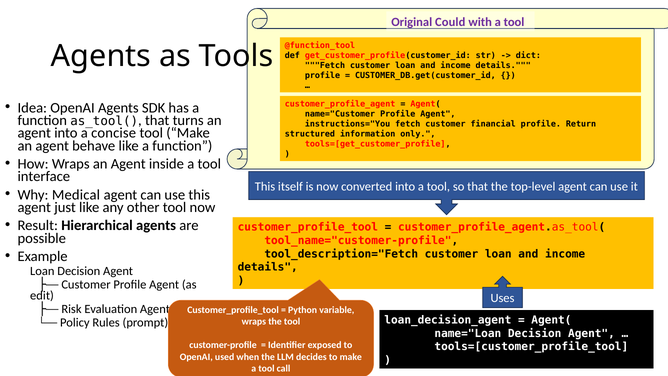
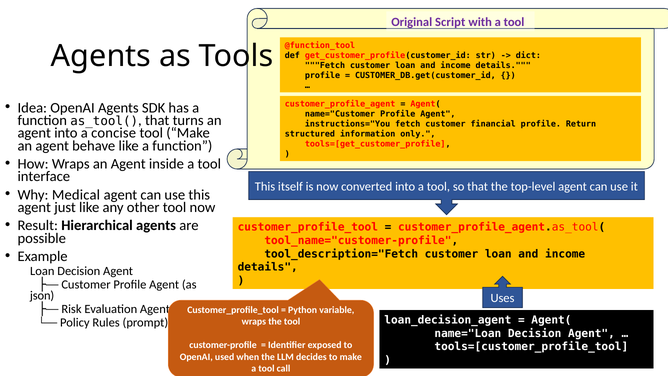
Could: Could -> Script
edit: edit -> json
